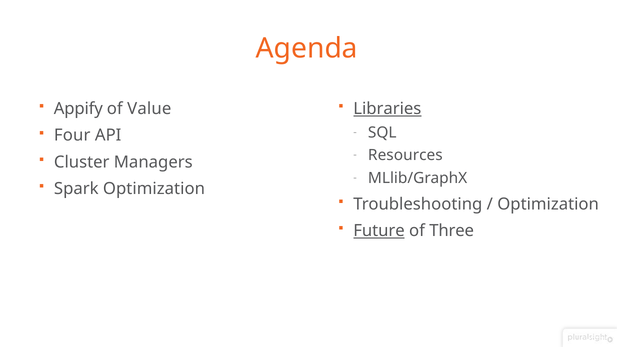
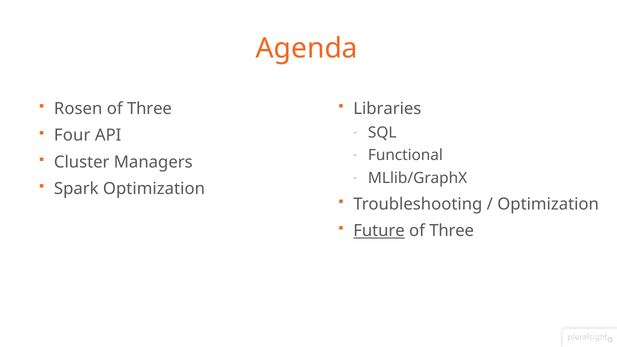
Appify: Appify -> Rosen
Value at (149, 109): Value -> Three
Libraries underline: present -> none
Resources: Resources -> Functional
